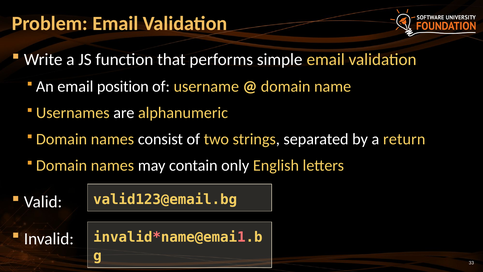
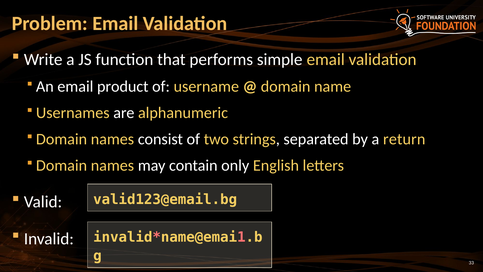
position: position -> product
